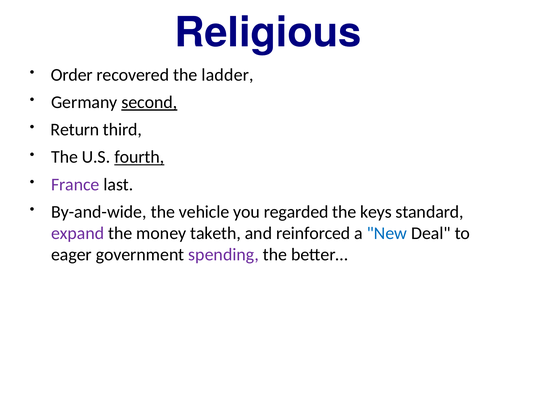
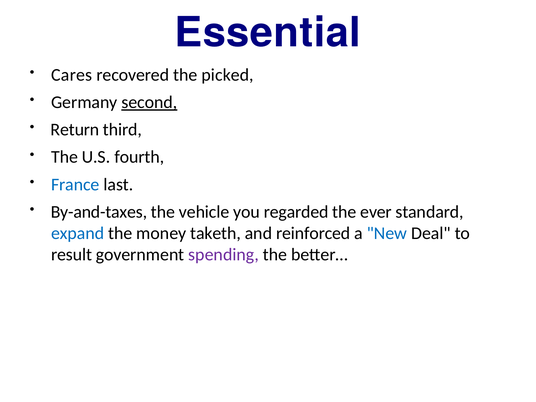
Religious: Religious -> Essential
Order: Order -> Cares
ladder: ladder -> picked
fourth underline: present -> none
France colour: purple -> blue
By-and-wide: By-and-wide -> By-and-taxes
keys: keys -> ever
expand colour: purple -> blue
eager: eager -> result
